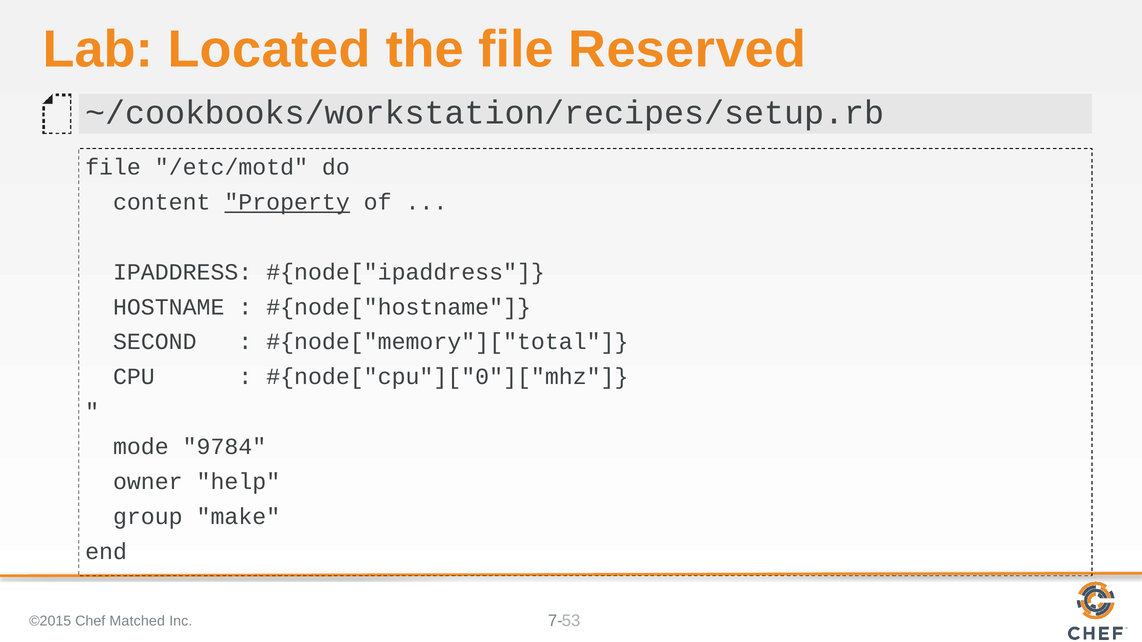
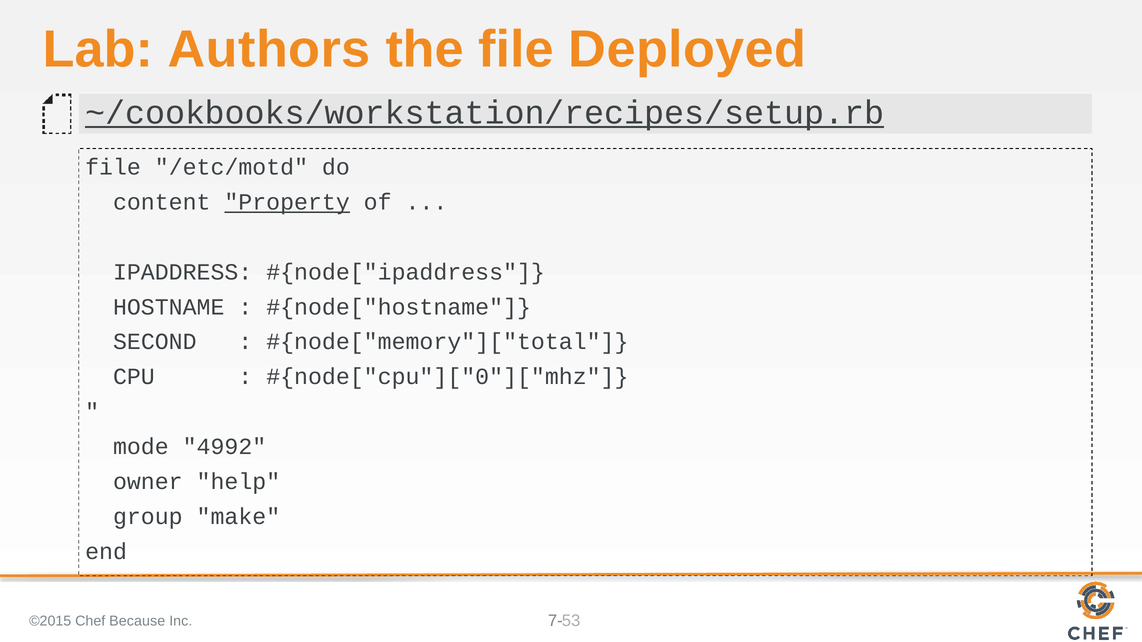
Located: Located -> Authors
Reserved: Reserved -> Deployed
~/cookbooks/workstation/recipes/setup.rb underline: none -> present
9784: 9784 -> 4992
Matched: Matched -> Because
